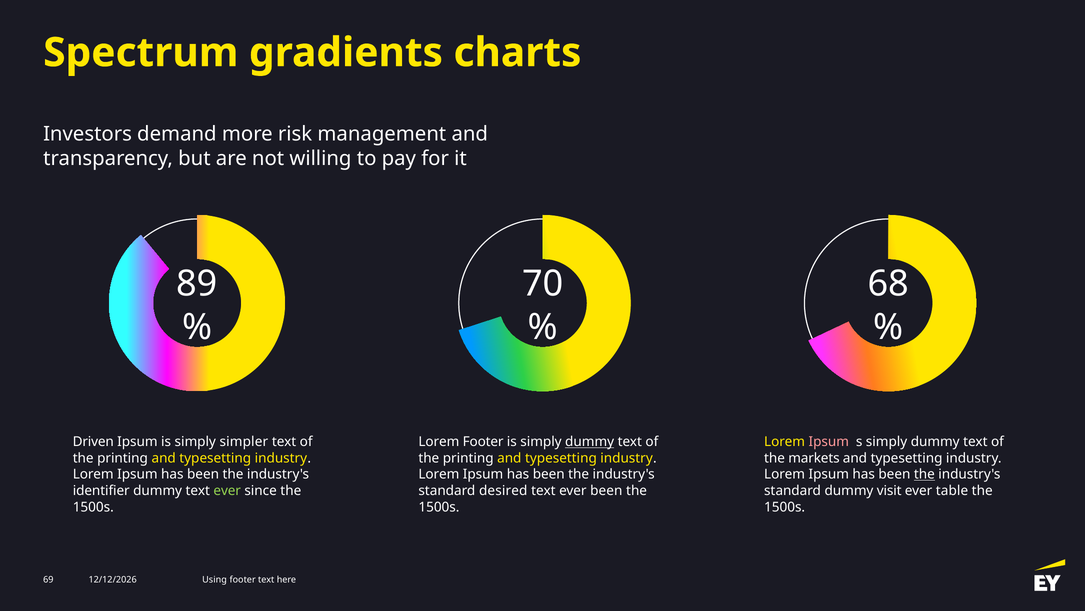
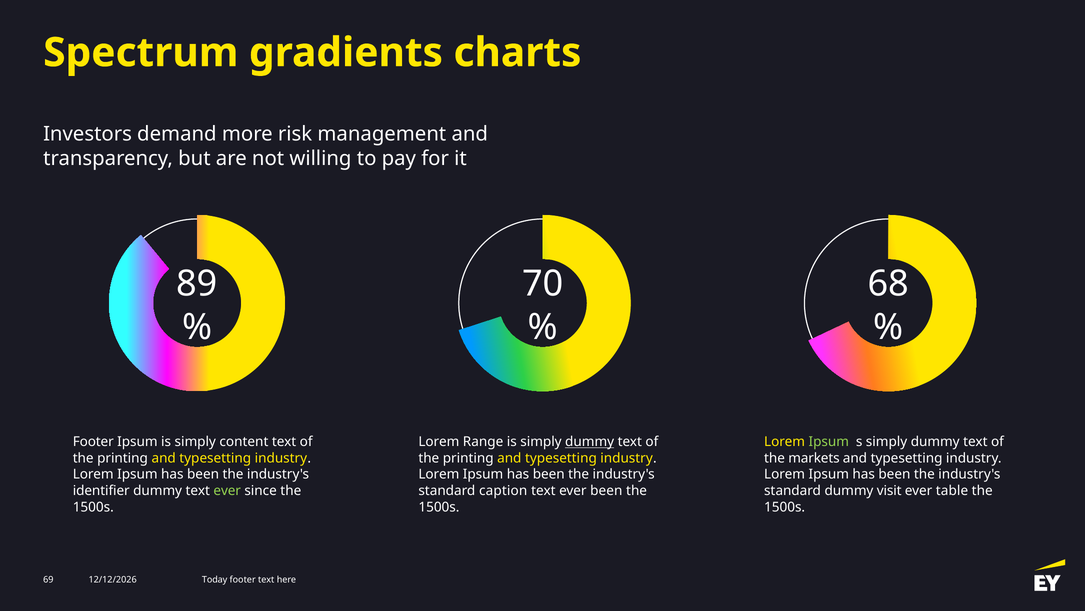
Driven at (93, 441): Driven -> Footer
simpler: simpler -> content
Lorem Footer: Footer -> Range
Ipsum at (829, 441) colour: pink -> light green
the at (924, 474) underline: present -> none
desired: desired -> caption
Using: Using -> Today
